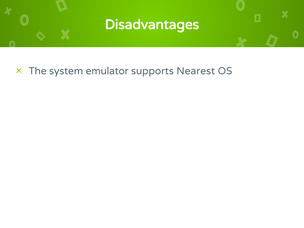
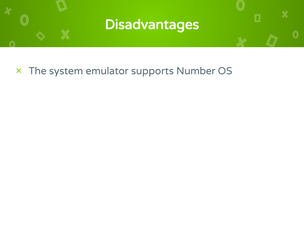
Nearest: Nearest -> Number
